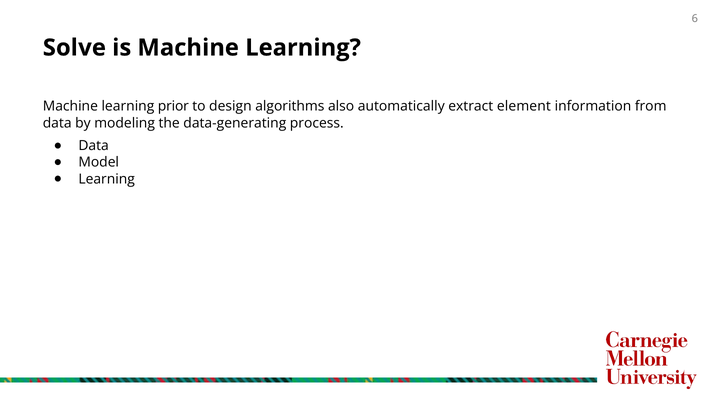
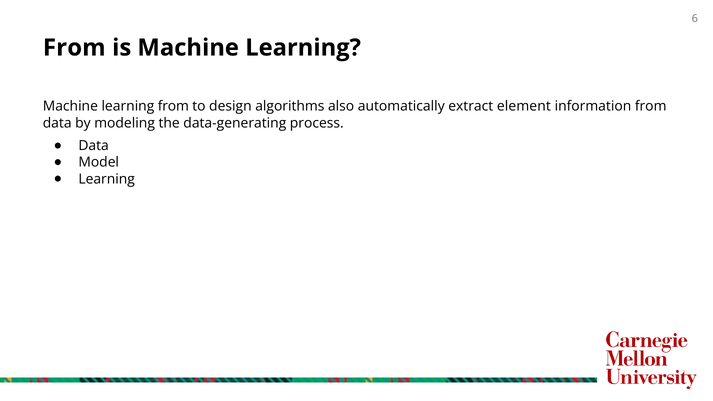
Solve at (74, 48): Solve -> From
learning prior: prior -> from
